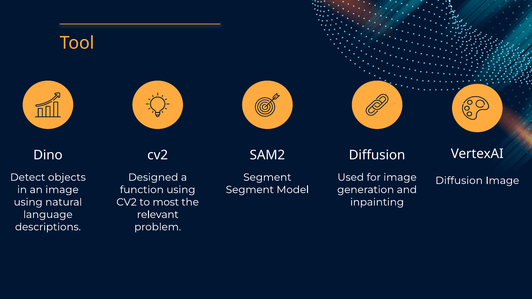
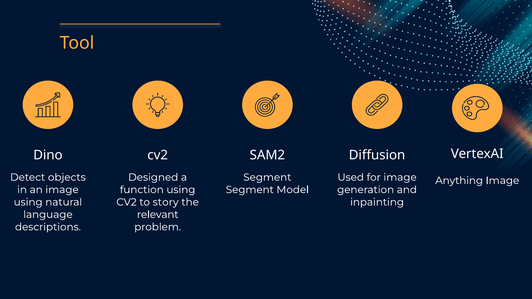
Diffusion at (459, 181): Diffusion -> Anything
most: most -> story
